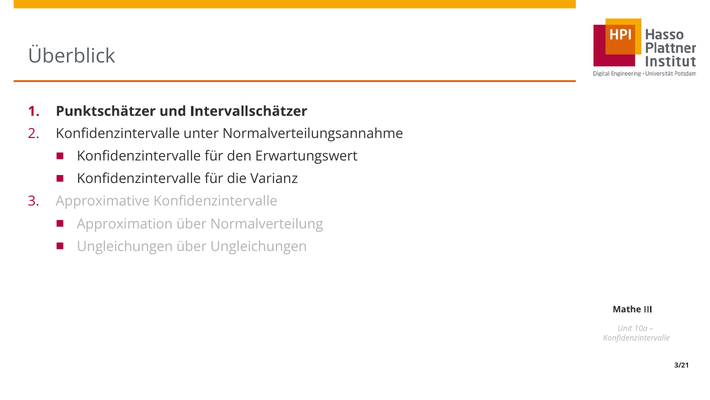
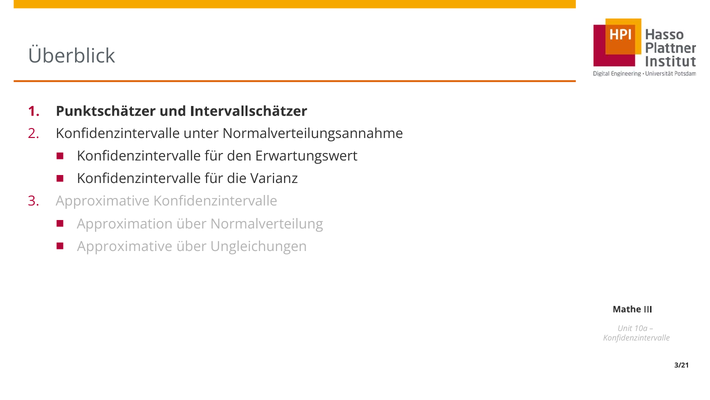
Ungleichungen at (125, 246): Ungleichungen -> Approximative
